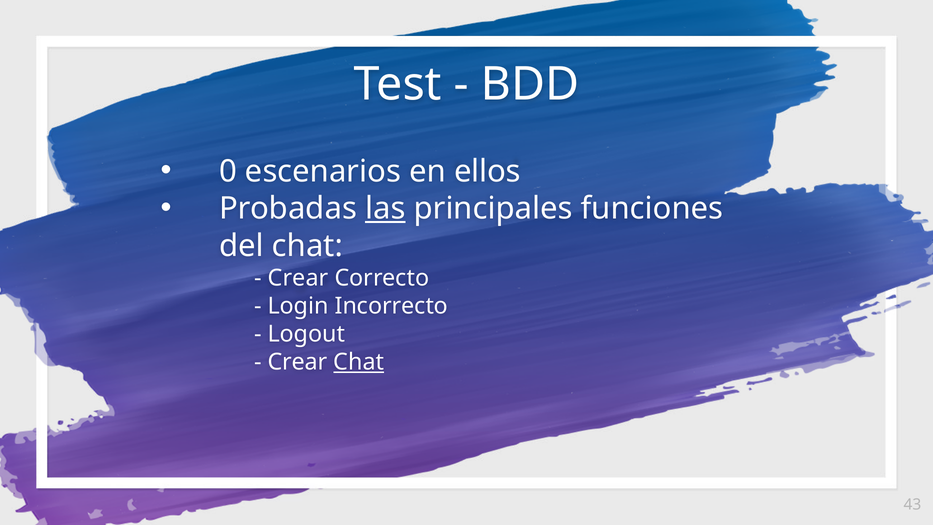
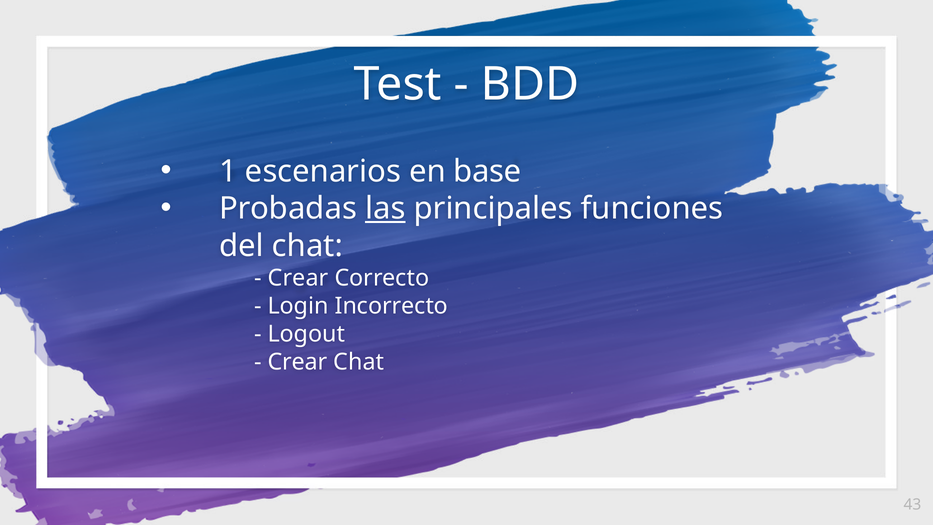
0: 0 -> 1
ellos: ellos -> base
Chat at (359, 362) underline: present -> none
